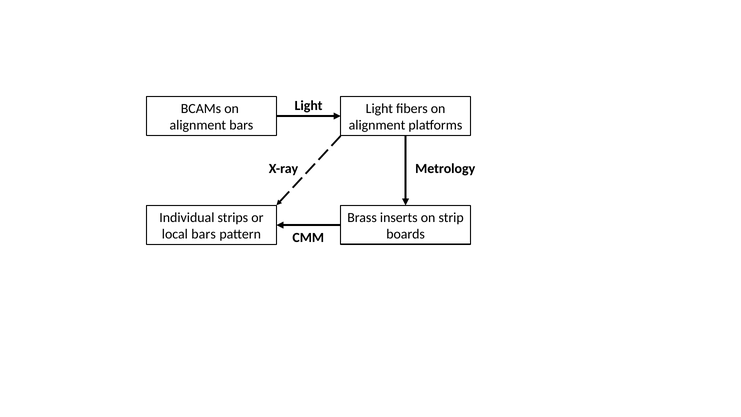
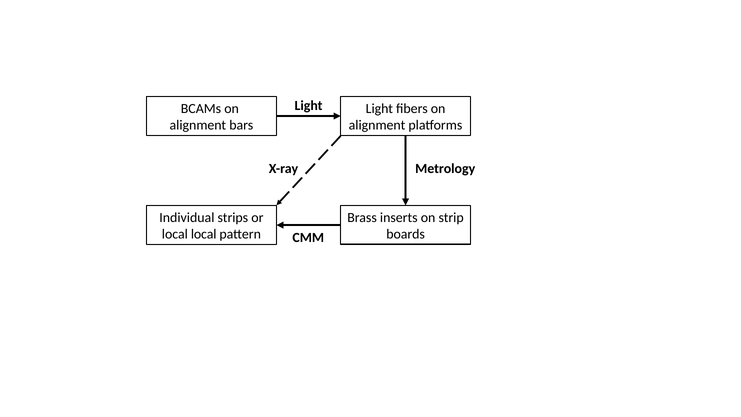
local bars: bars -> local
